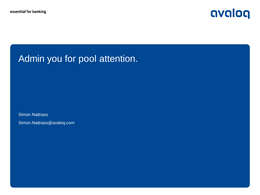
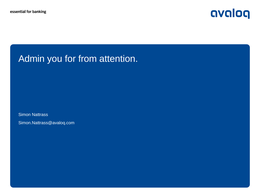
pool: pool -> from
